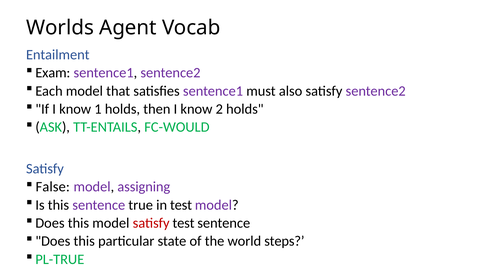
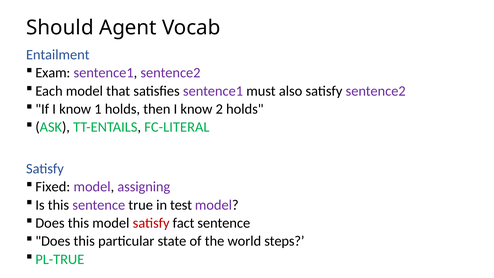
Worlds: Worlds -> Should
FC-WOULD: FC-WOULD -> FC-LITERAL
False: False -> Fixed
satisfy test: test -> fact
